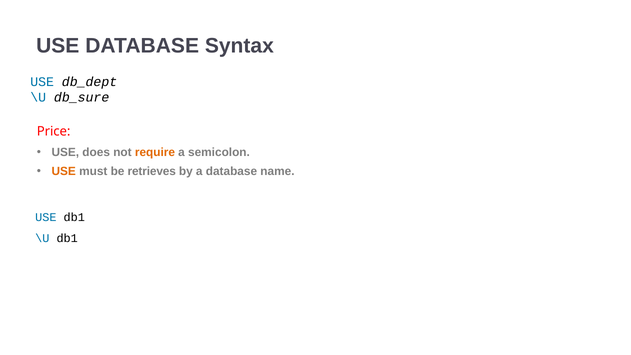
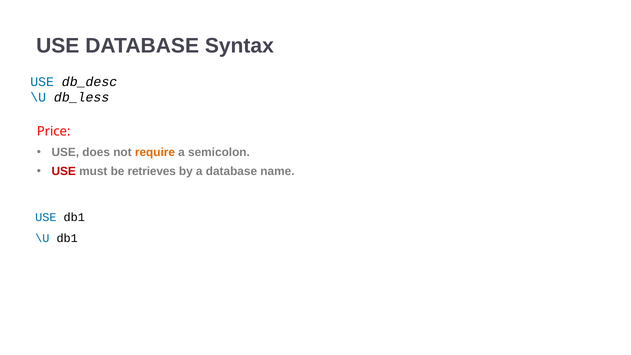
db_dept: db_dept -> db_desc
db_sure: db_sure -> db_less
USE at (64, 171) colour: orange -> red
